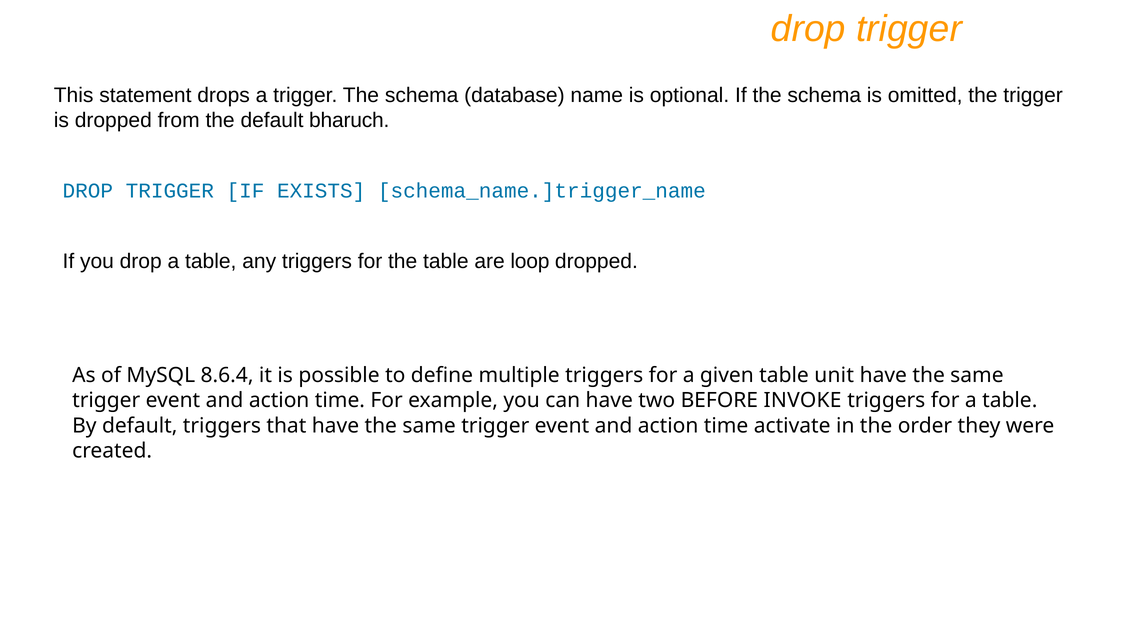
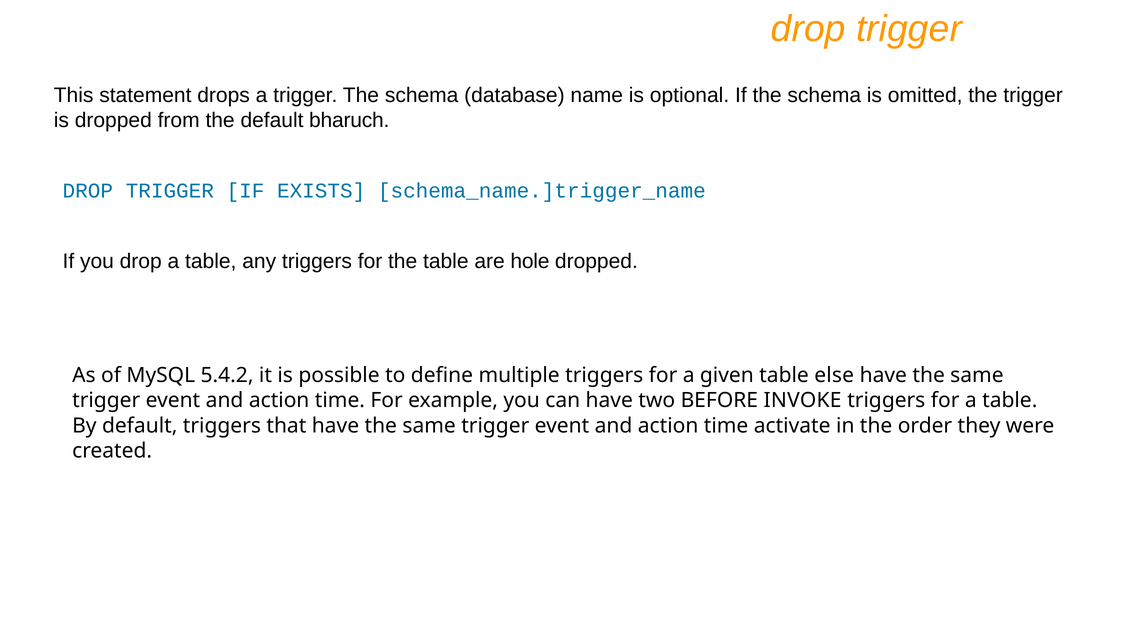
loop: loop -> hole
8.6.4: 8.6.4 -> 5.4.2
unit: unit -> else
